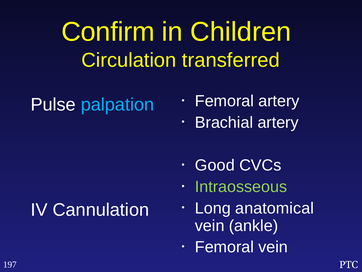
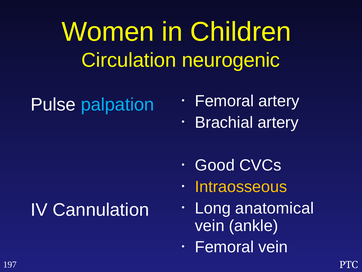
Confirm: Confirm -> Women
transferred: transferred -> neurogenic
Intraosseous colour: light green -> yellow
